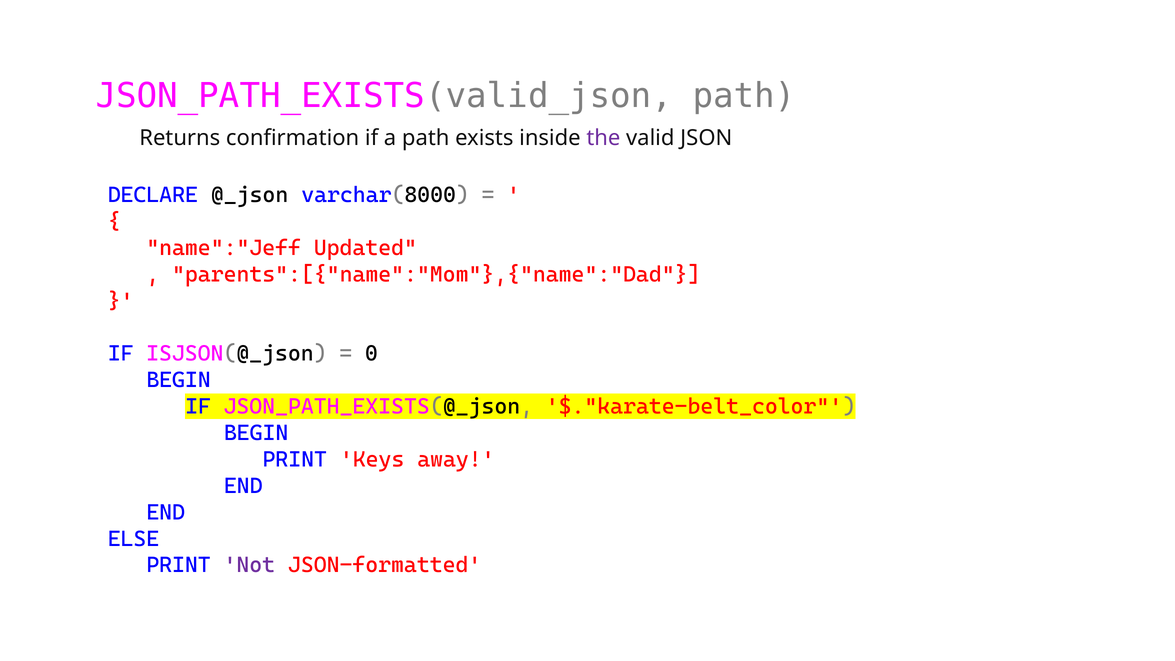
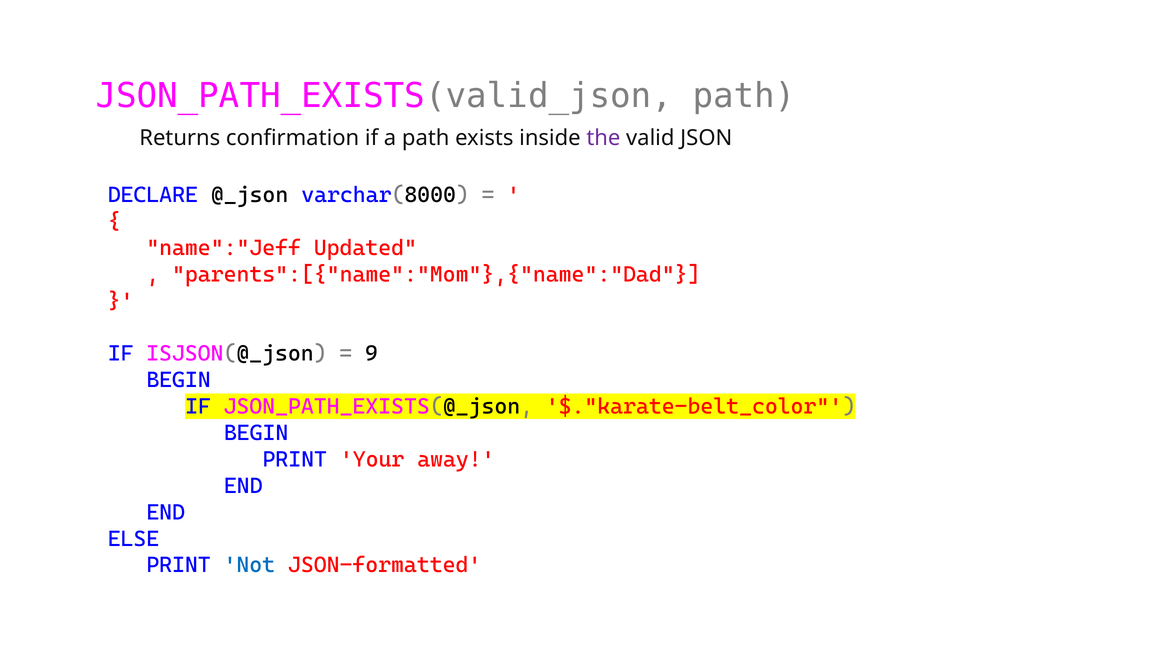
0: 0 -> 9
Keys: Keys -> Your
Not colour: purple -> blue
